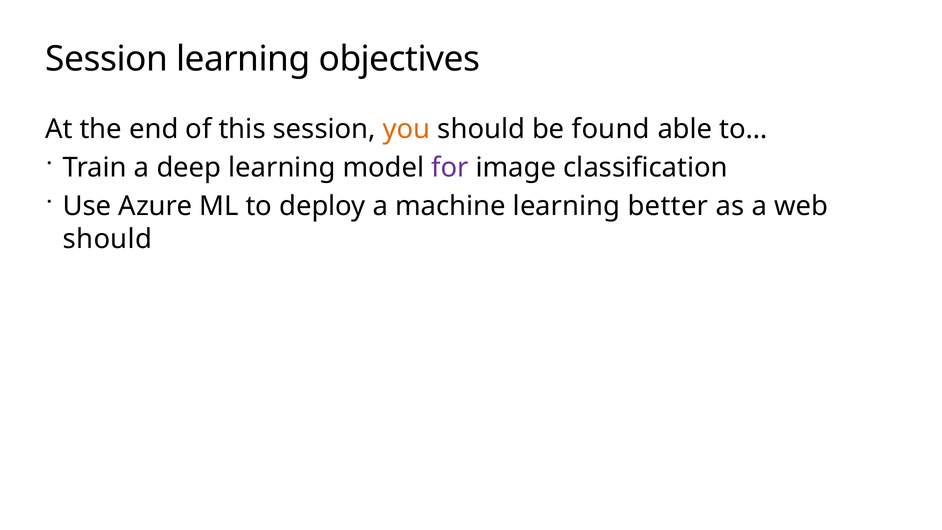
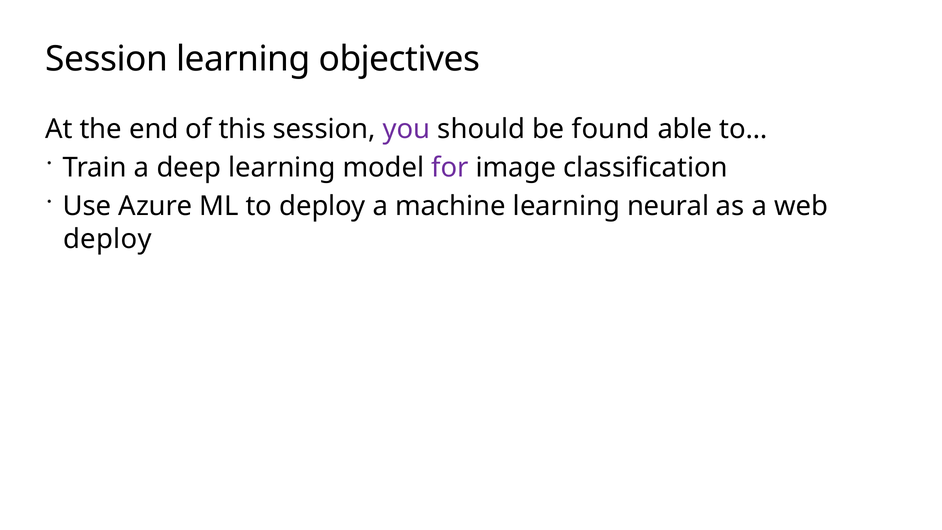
you colour: orange -> purple
better: better -> neural
should at (107, 239): should -> deploy
